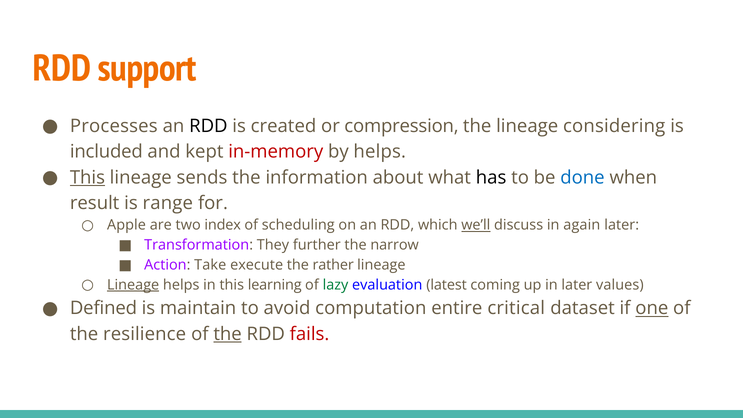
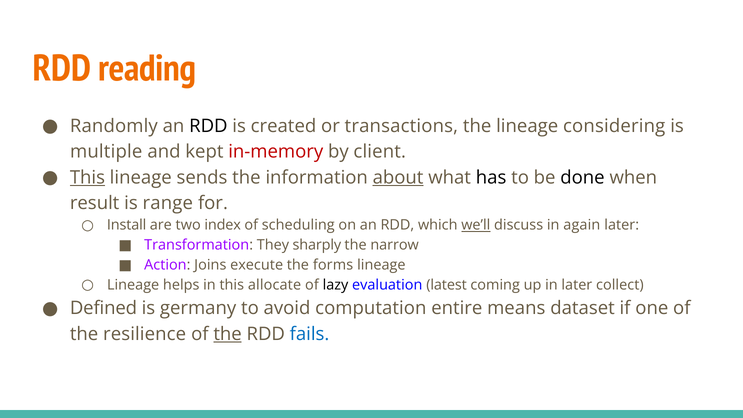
support: support -> reading
Processes: Processes -> Randomly
compression: compression -> transactions
included: included -> multiple
by helps: helps -> client
about underline: none -> present
done colour: blue -> black
Apple: Apple -> Install
further: further -> sharply
Take: Take -> Joins
rather: rather -> forms
Lineage at (133, 285) underline: present -> none
learning: learning -> allocate
lazy colour: green -> black
values: values -> collect
maintain: maintain -> germany
critical: critical -> means
one underline: present -> none
fails colour: red -> blue
